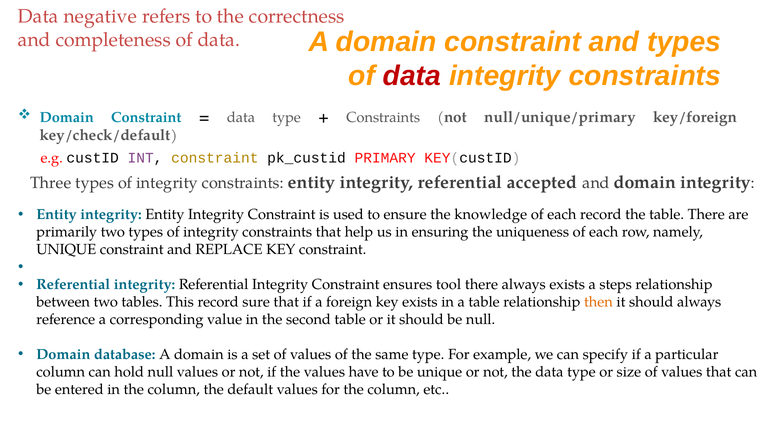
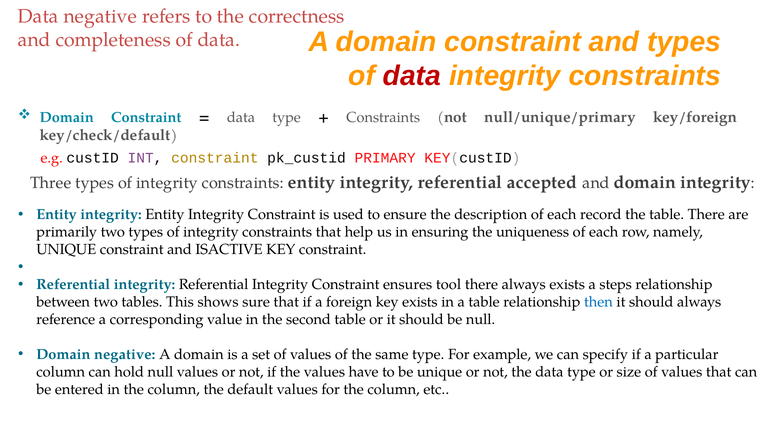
knowledge: knowledge -> description
REPLACE: REPLACE -> ISACTIVE
This record: record -> shows
then colour: orange -> blue
Domain database: database -> negative
